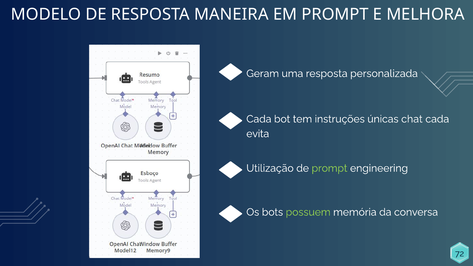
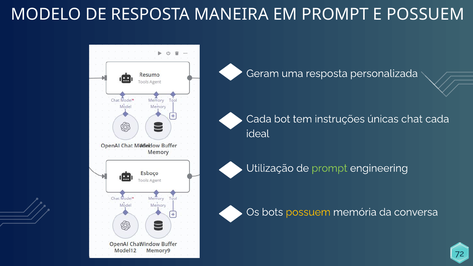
E MELHORA: MELHORA -> POSSUEM
evita: evita -> ideal
possuem at (308, 212) colour: light green -> yellow
